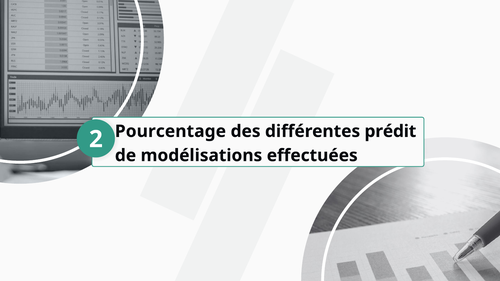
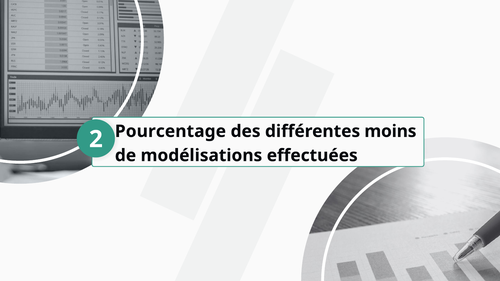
prédit: prédit -> moins
